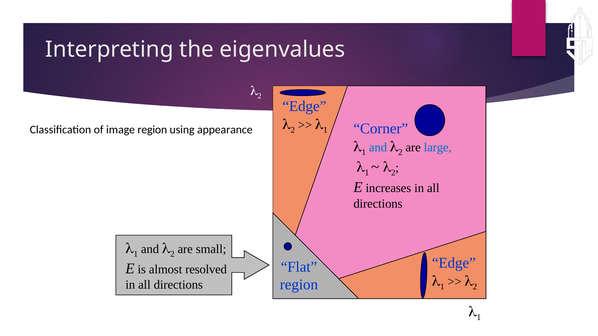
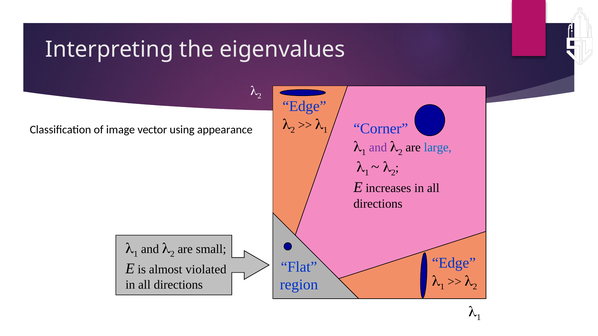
image region: region -> vector
and at (378, 148) colour: blue -> purple
resolved: resolved -> violated
